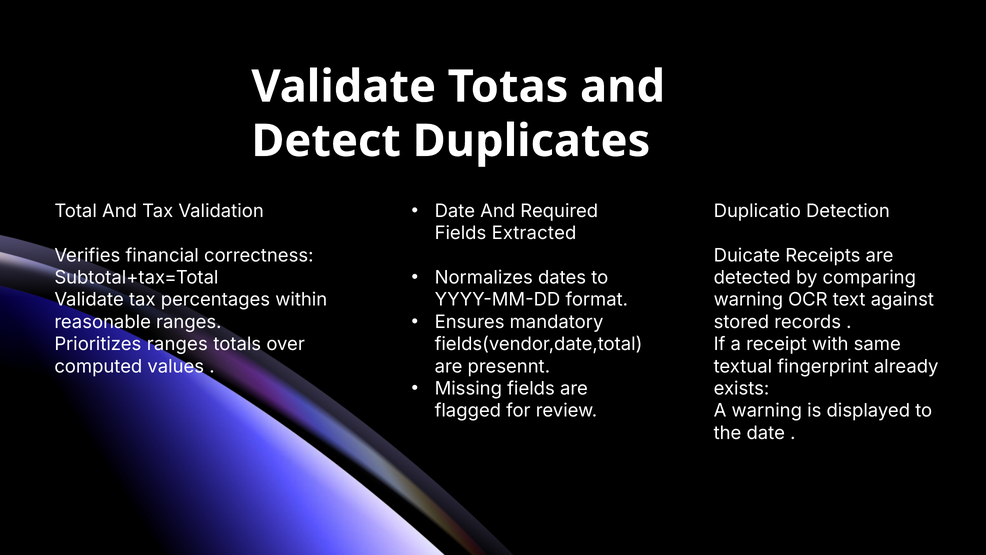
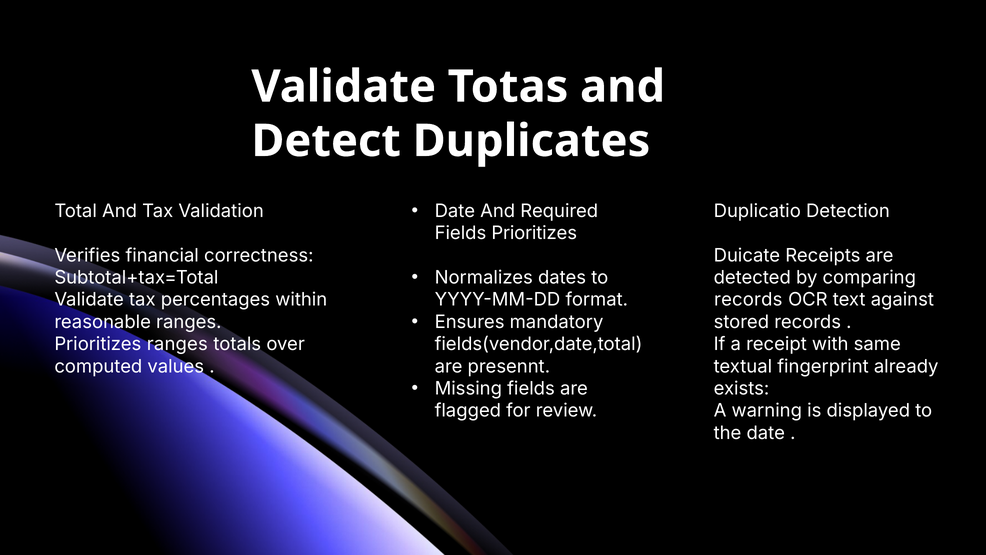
Fields Extracted: Extracted -> Prioritizes
warning at (748, 300): warning -> records
